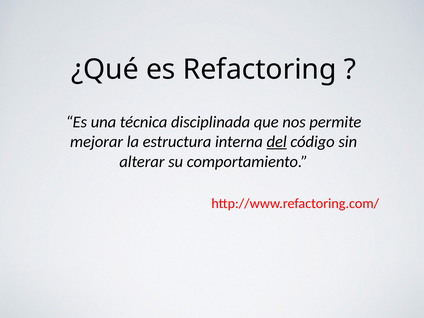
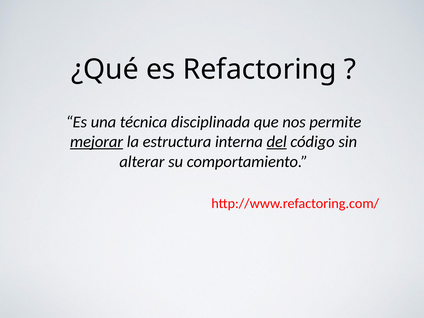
mejorar underline: none -> present
